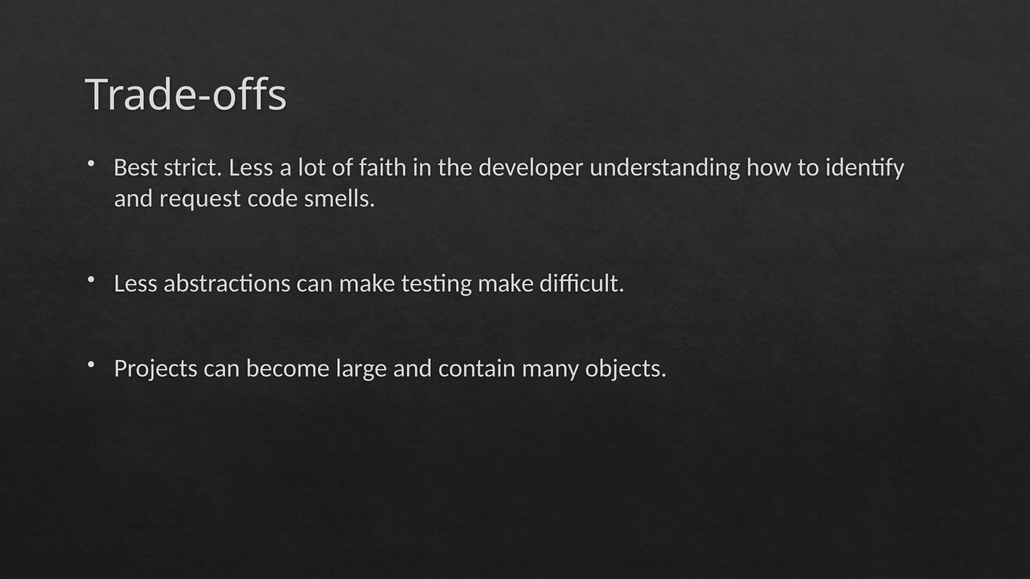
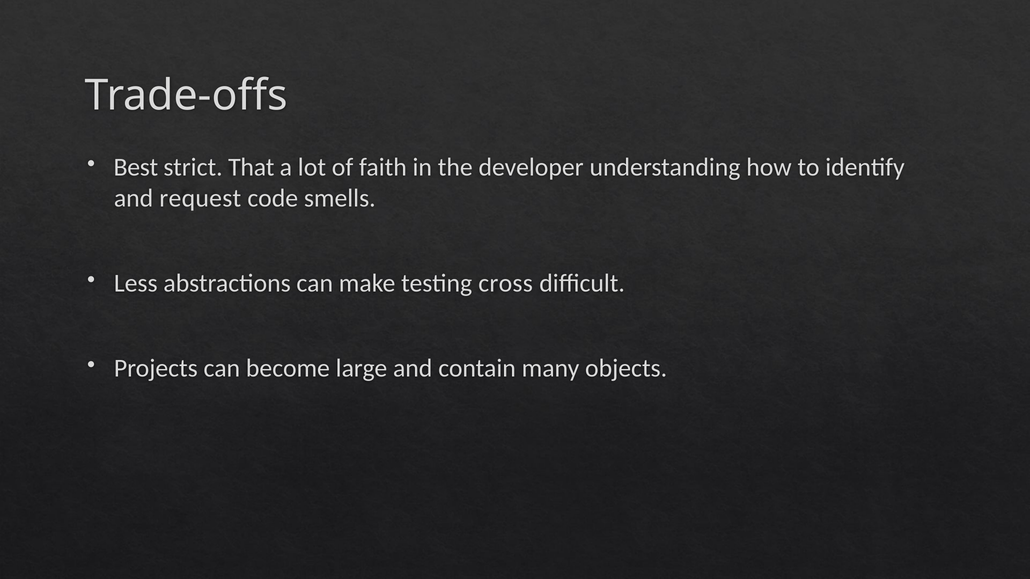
strict Less: Less -> That
testing make: make -> cross
